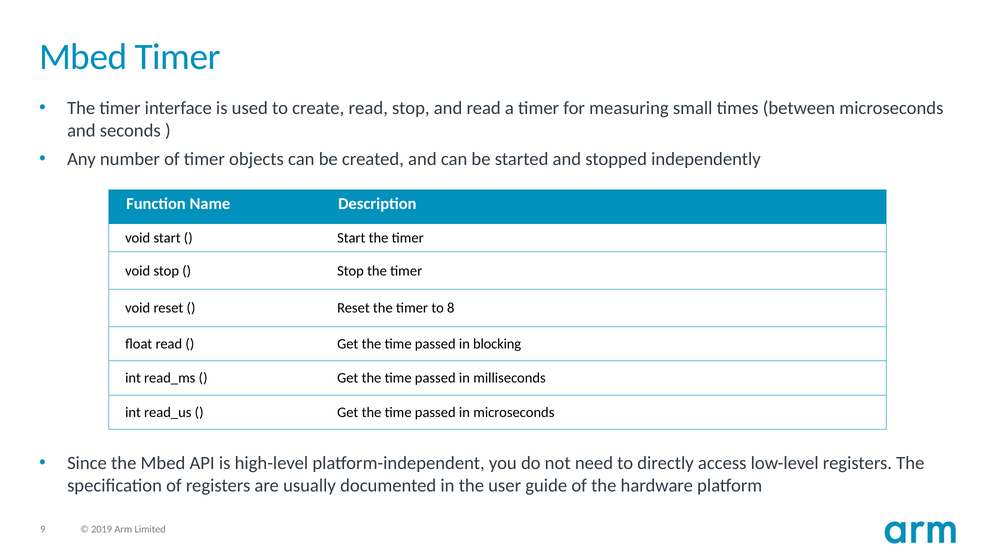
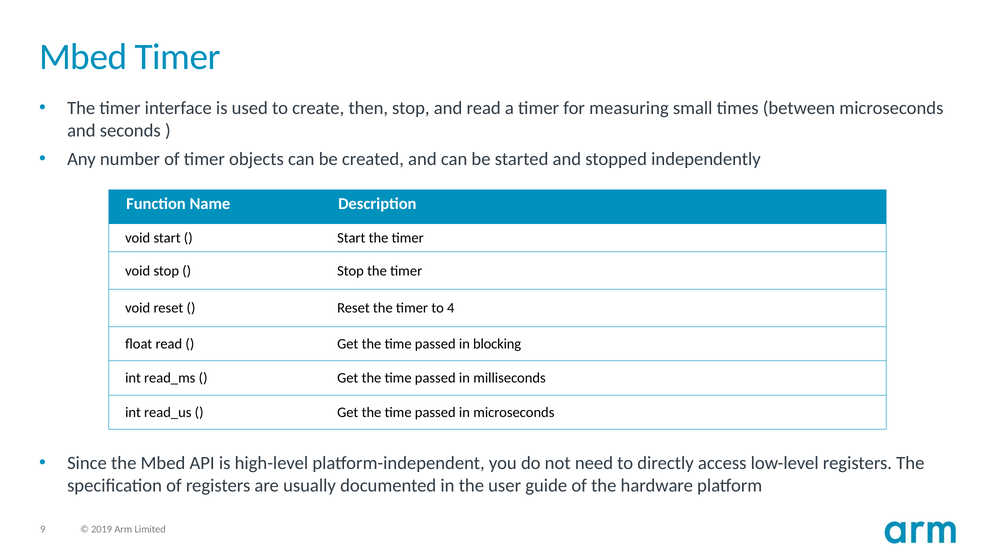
create read: read -> then
8: 8 -> 4
